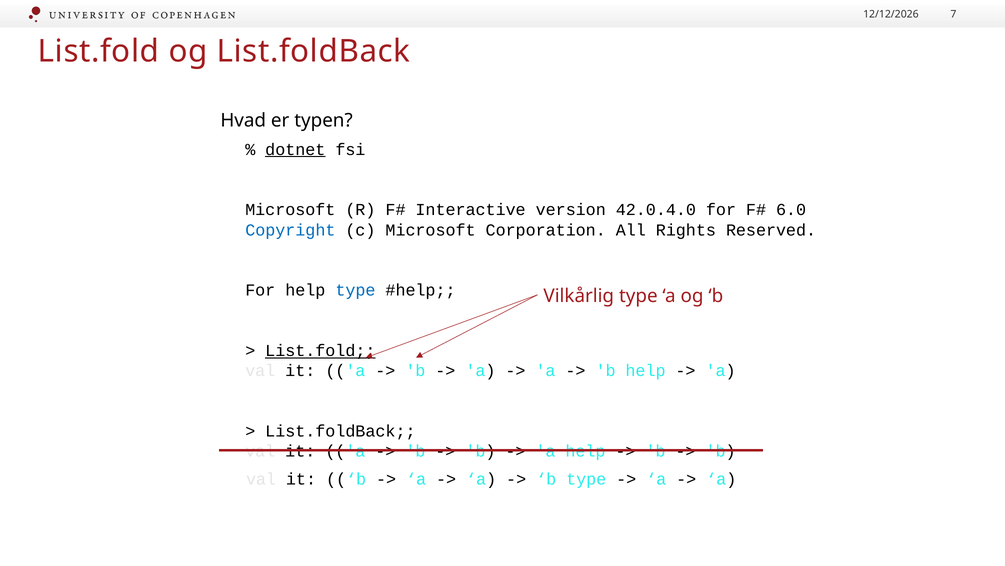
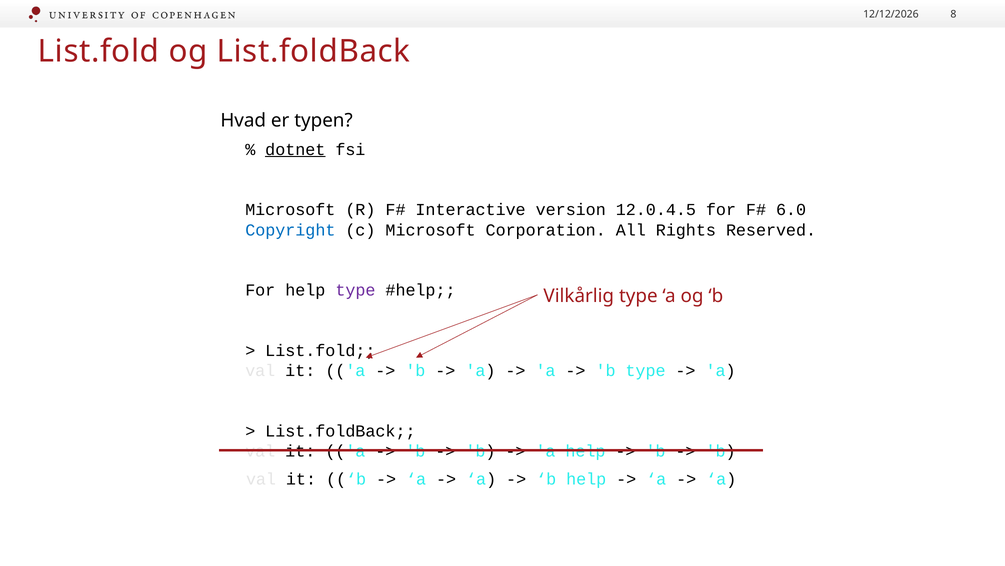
7: 7 -> 8
42.0.4.0: 42.0.4.0 -> 12.0.4.5
type at (355, 290) colour: blue -> purple
List.fold at (320, 350) underline: present -> none
b help: help -> type
b type: type -> help
